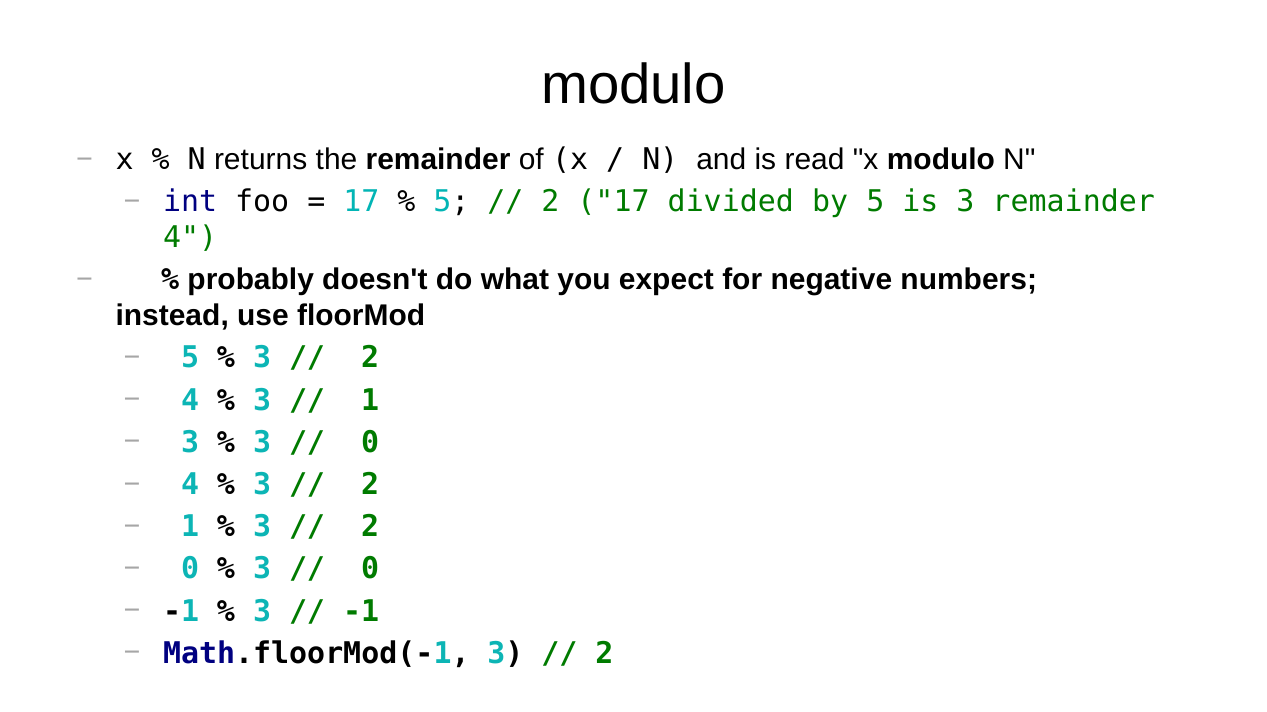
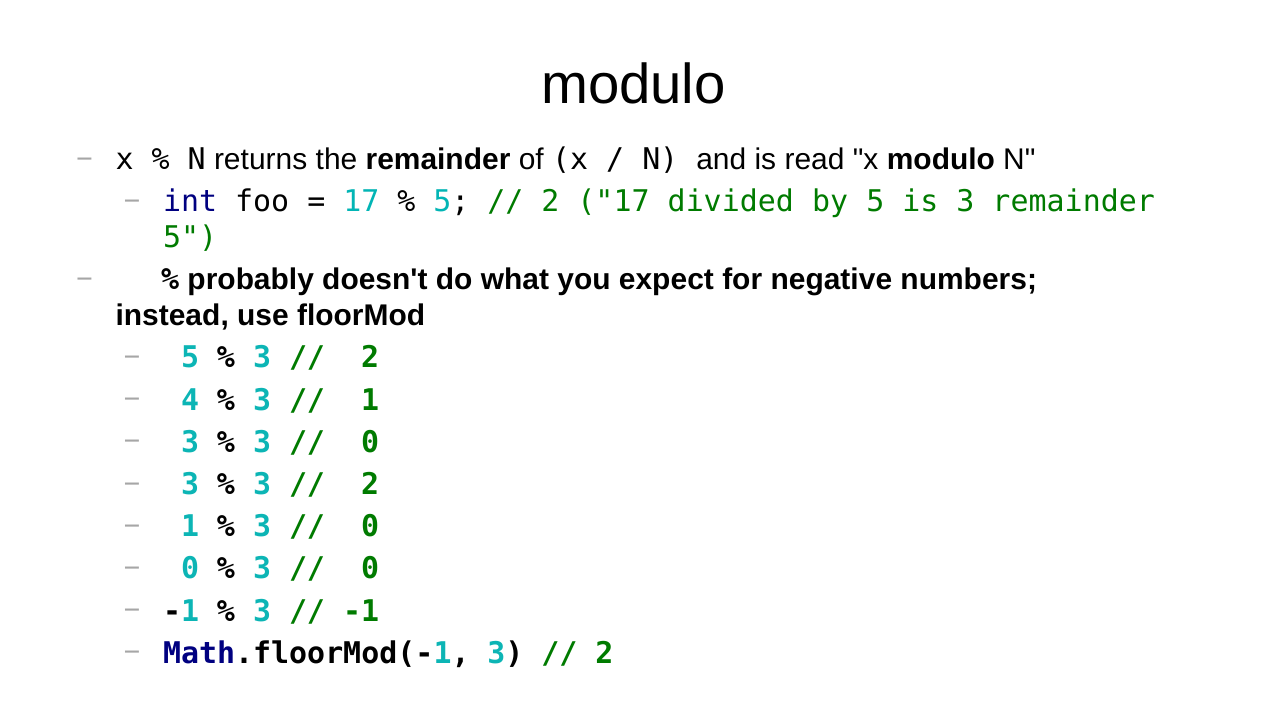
4 at (190, 238): 4 -> 5
4 at (190, 485): 4 -> 3
2 at (370, 527): 2 -> 0
